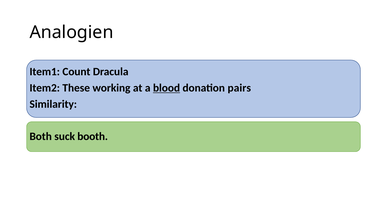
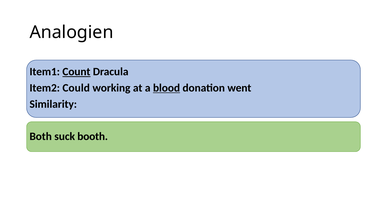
Count underline: none -> present
These: These -> Could
pairs: pairs -> went
